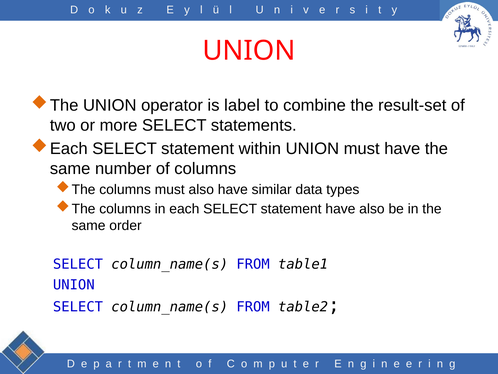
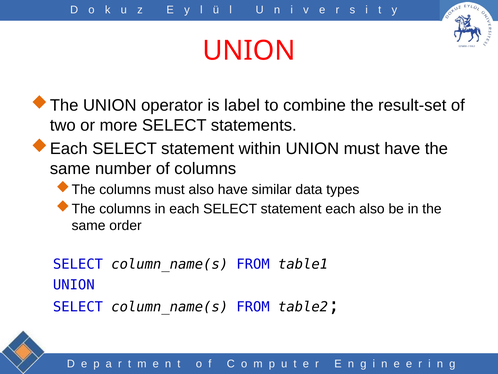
statement have: have -> each
